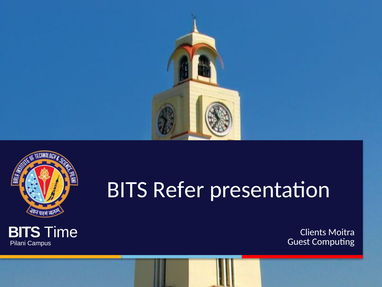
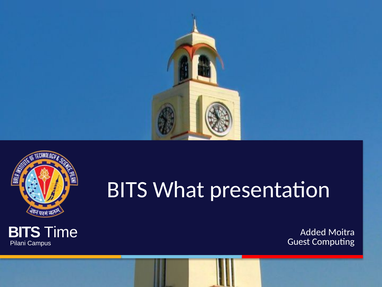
Refer: Refer -> What
Clients: Clients -> Added
